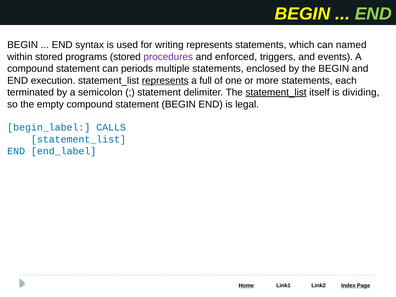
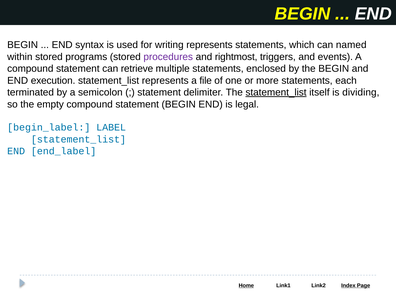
END at (373, 14) colour: light green -> white
enforced: enforced -> rightmost
periods: periods -> retrieve
represents at (165, 81) underline: present -> none
full: full -> file
CALLS: CALLS -> LABEL
